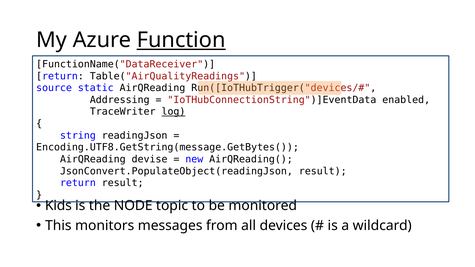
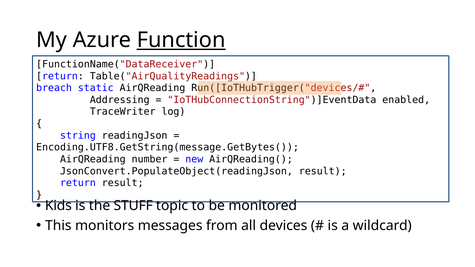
source: source -> breach
log underline: present -> none
devise: devise -> number
NODE: NODE -> STUFF
